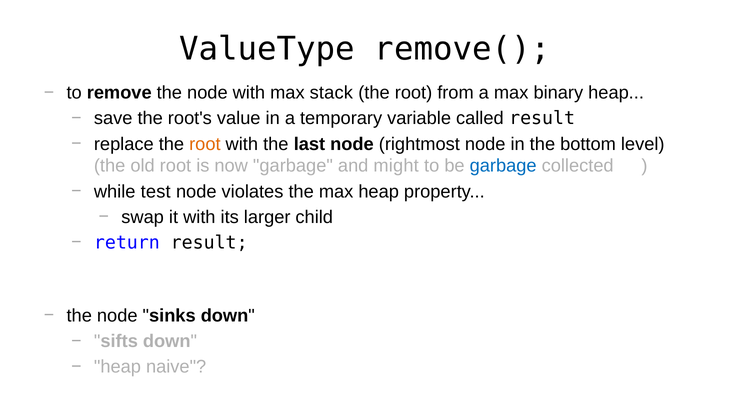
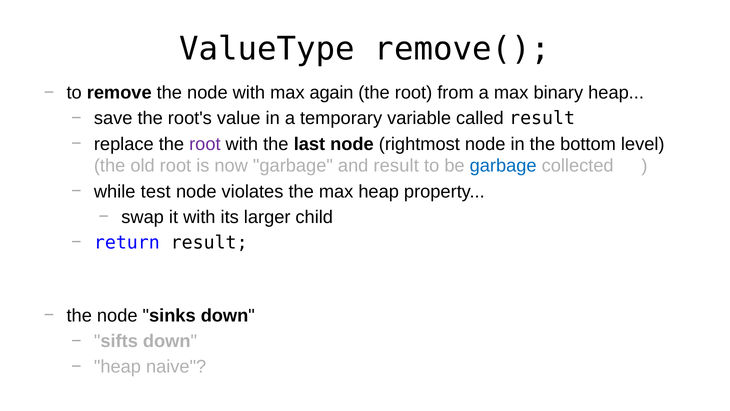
stack: stack -> again
root at (205, 144) colour: orange -> purple
and might: might -> result
